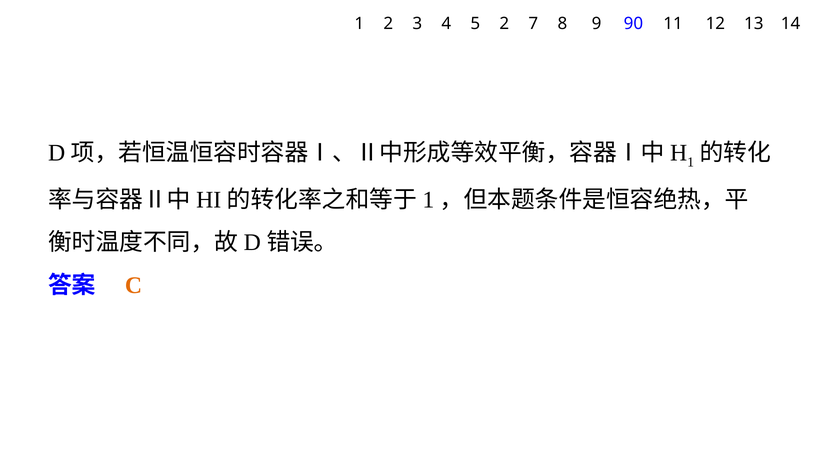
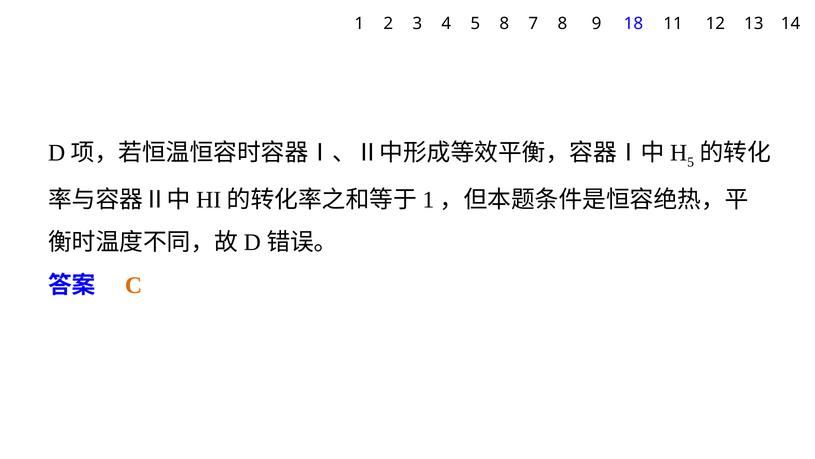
5 2: 2 -> 8
90: 90 -> 18
1 at (691, 162): 1 -> 5
